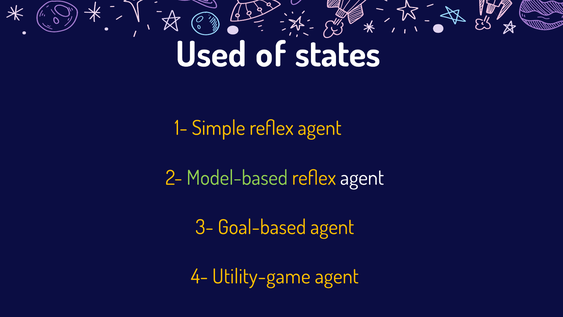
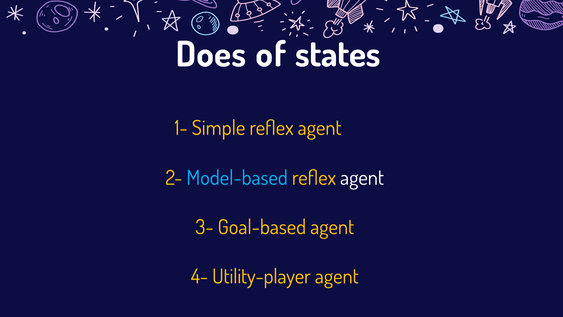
Used: Used -> Does
Model-based colour: light green -> light blue
Utility-game: Utility-game -> Utility-player
